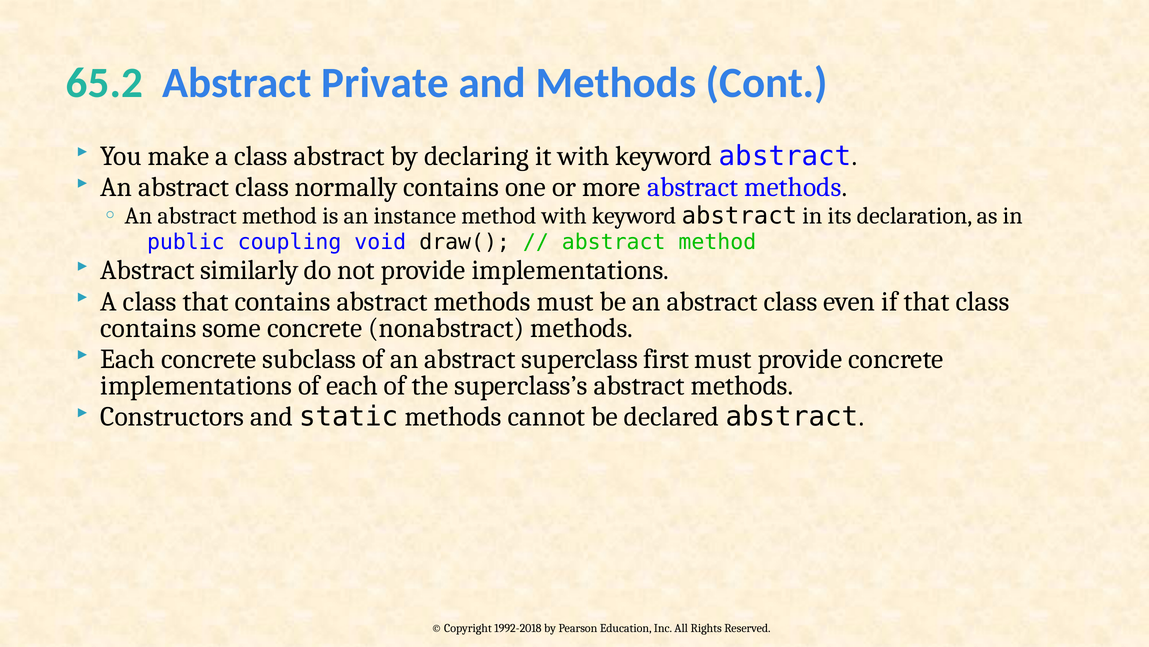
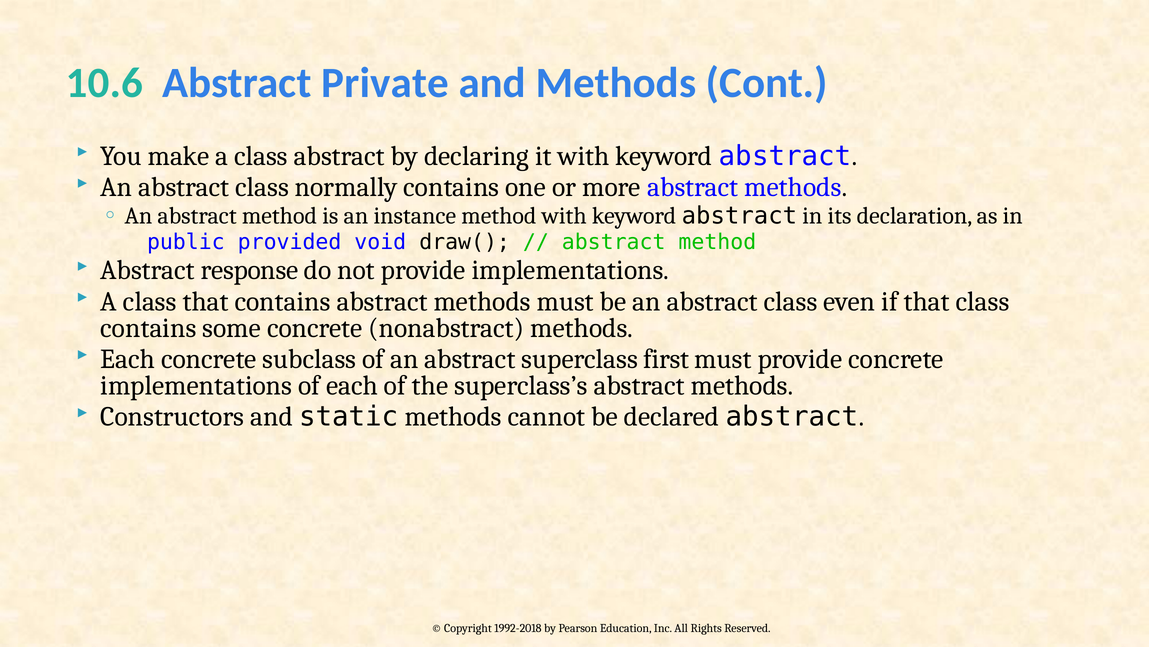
65.2: 65.2 -> 10.6
coupling: coupling -> provided
similarly: similarly -> response
